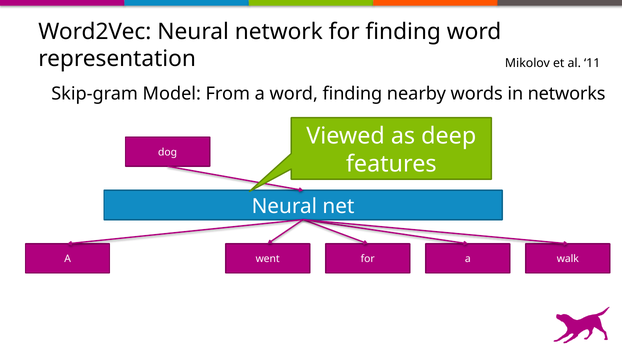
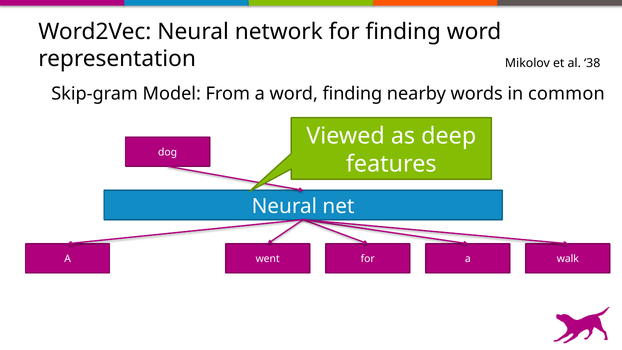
11: 11 -> 38
networks: networks -> common
